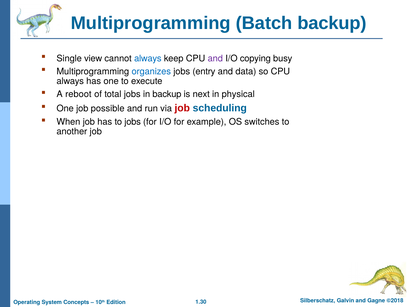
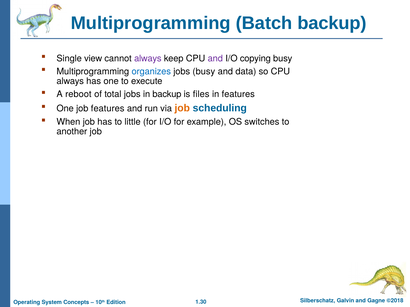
always at (148, 58) colour: blue -> purple
jobs entry: entry -> busy
next: next -> files
in physical: physical -> features
job possible: possible -> features
job at (182, 108) colour: red -> orange
to jobs: jobs -> little
